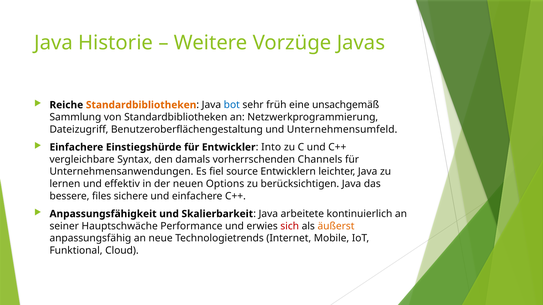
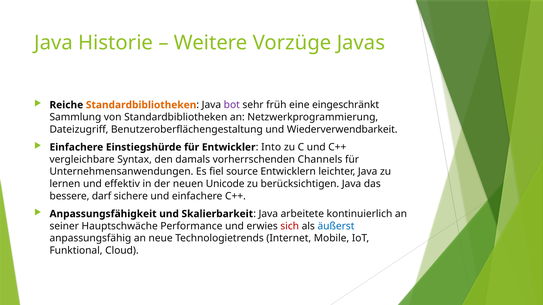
bot colour: blue -> purple
unsachgemäß: unsachgemäß -> eingeschränkt
Unternehmensumfeld: Unternehmensumfeld -> Wiederverwendbarkeit
Options: Options -> Unicode
files: files -> darf
äußerst colour: orange -> blue
